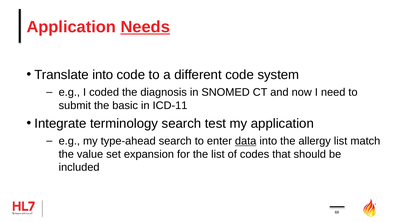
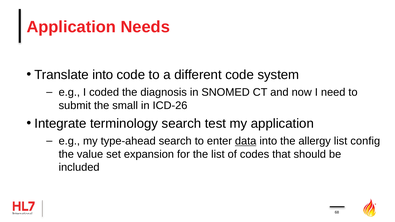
Needs underline: present -> none
basic: basic -> small
ICD-11: ICD-11 -> ICD-26
match: match -> config
